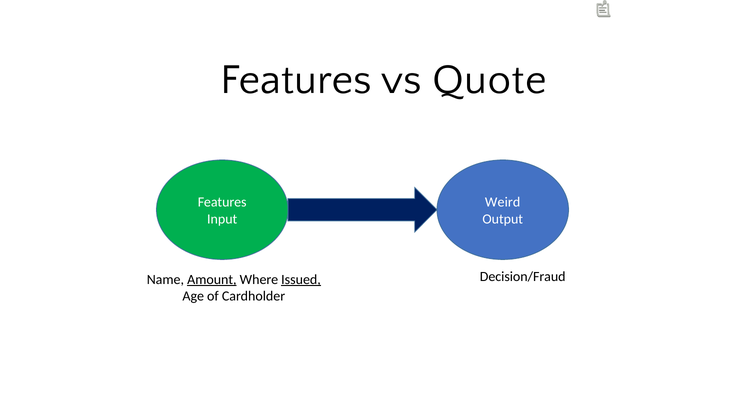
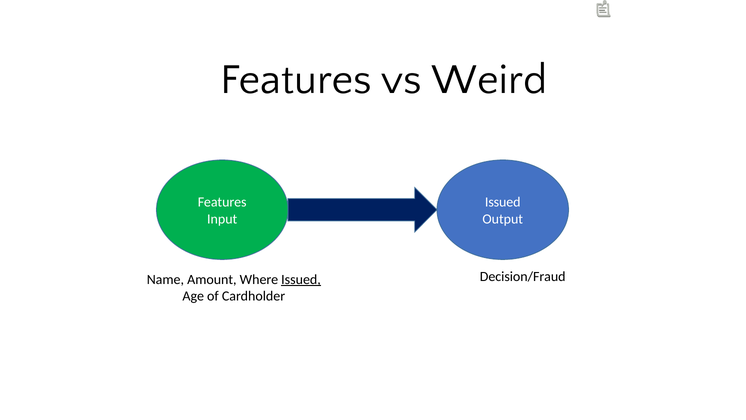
Quote: Quote -> Weird
Weird at (503, 202): Weird -> Issued
Amount underline: present -> none
